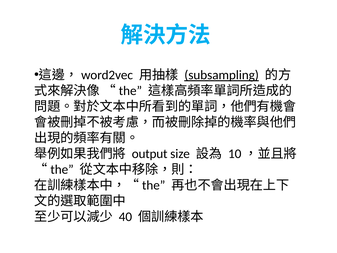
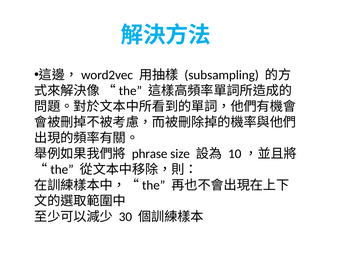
subsampling underline: present -> none
output: output -> phrase
40: 40 -> 30
